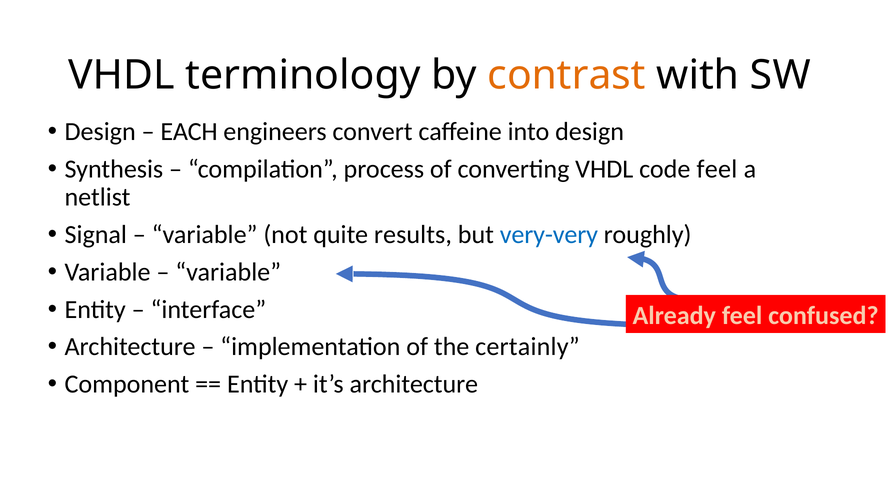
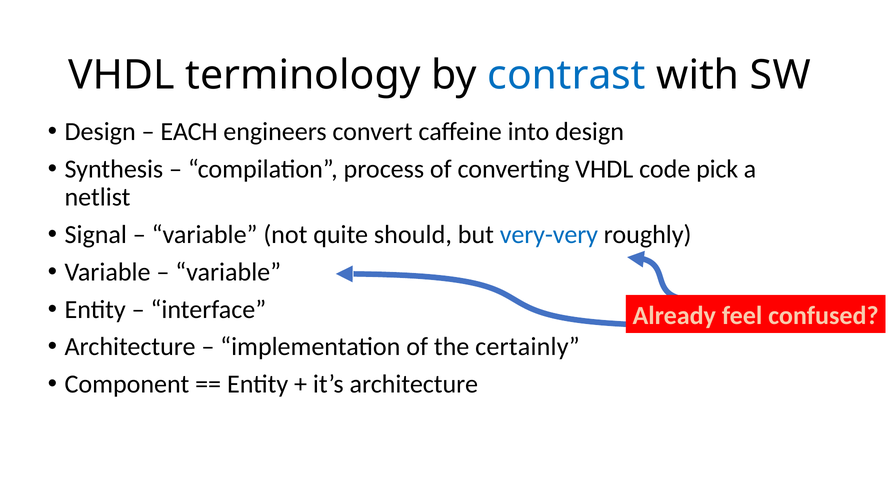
contrast colour: orange -> blue
code feel: feel -> pick
results: results -> should
